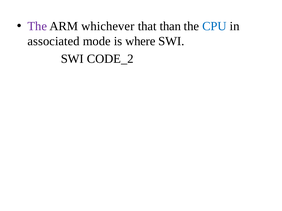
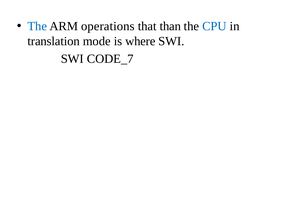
The at (37, 26) colour: purple -> blue
whichever: whichever -> operations
associated: associated -> translation
CODE_2: CODE_2 -> CODE_7
